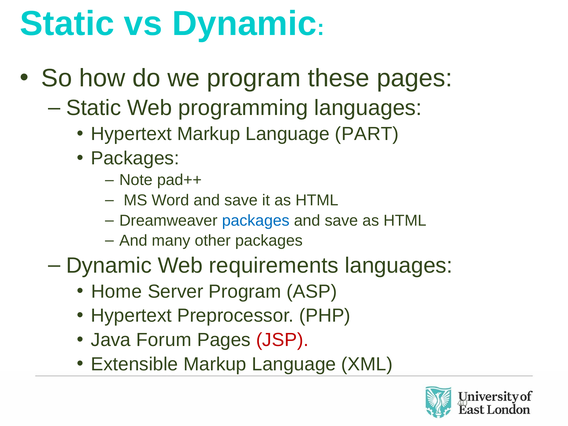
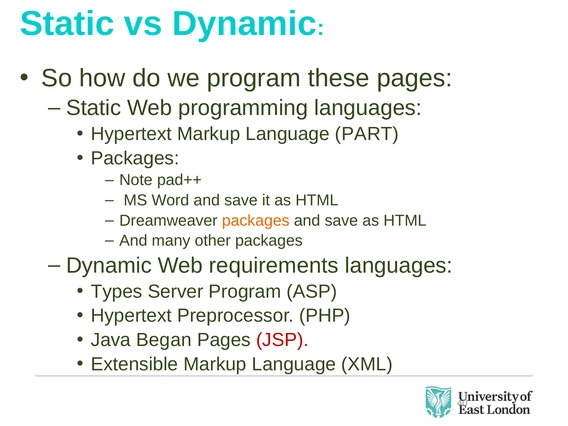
packages at (256, 220) colour: blue -> orange
Home: Home -> Types
Forum: Forum -> Began
